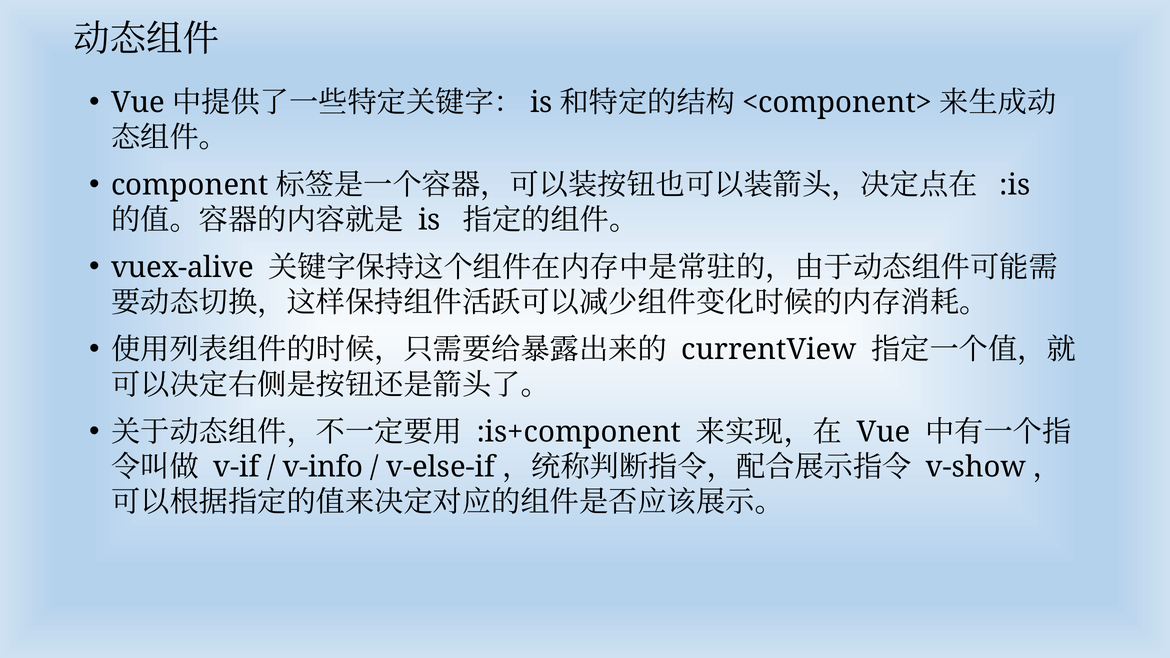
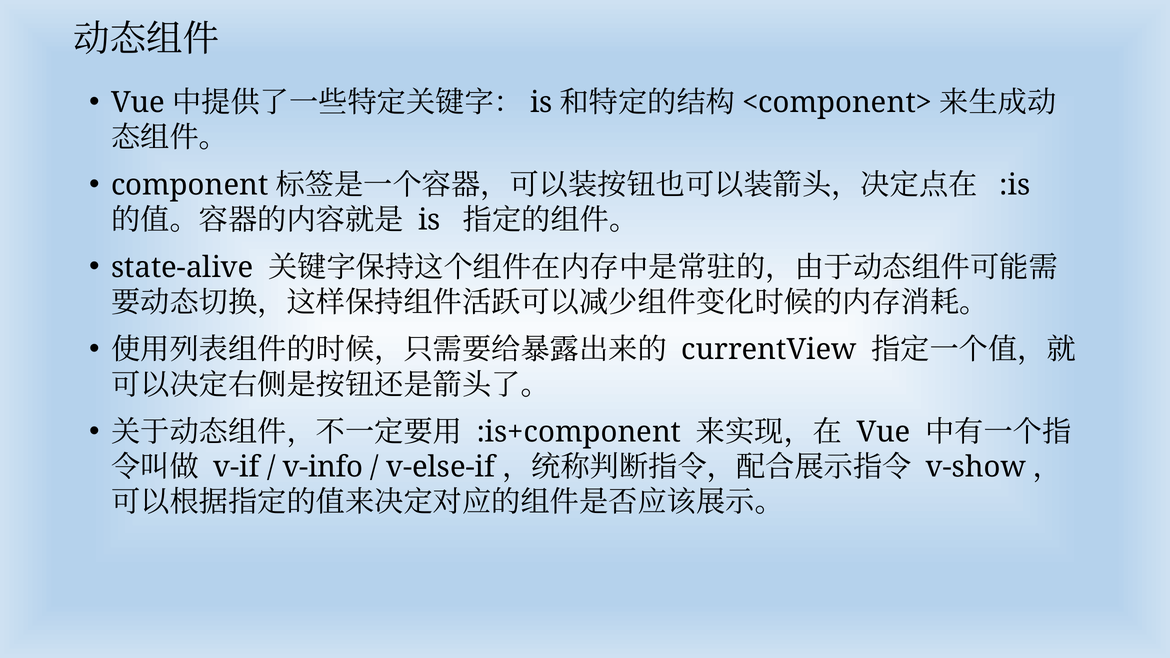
vuex-alive: vuex-alive -> state-alive
